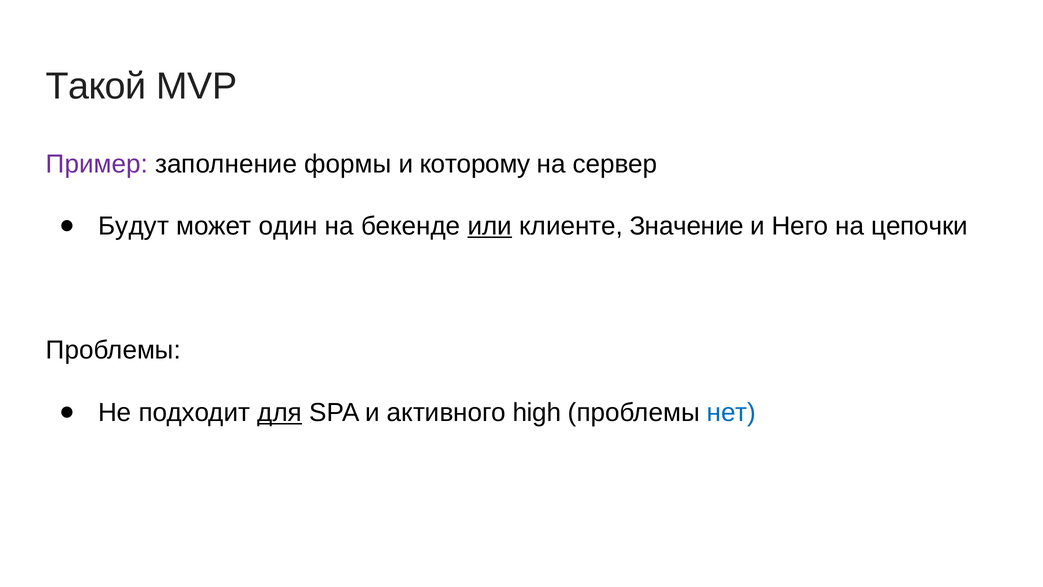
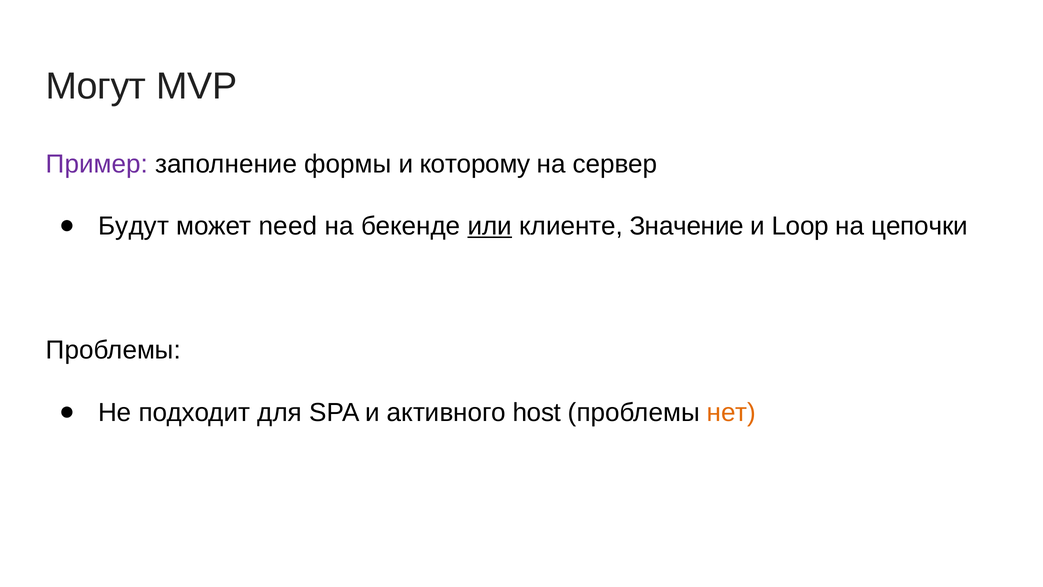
Такой: Такой -> Могут
один: один -> need
Него: Него -> Loop
для underline: present -> none
high: high -> host
нет colour: blue -> orange
